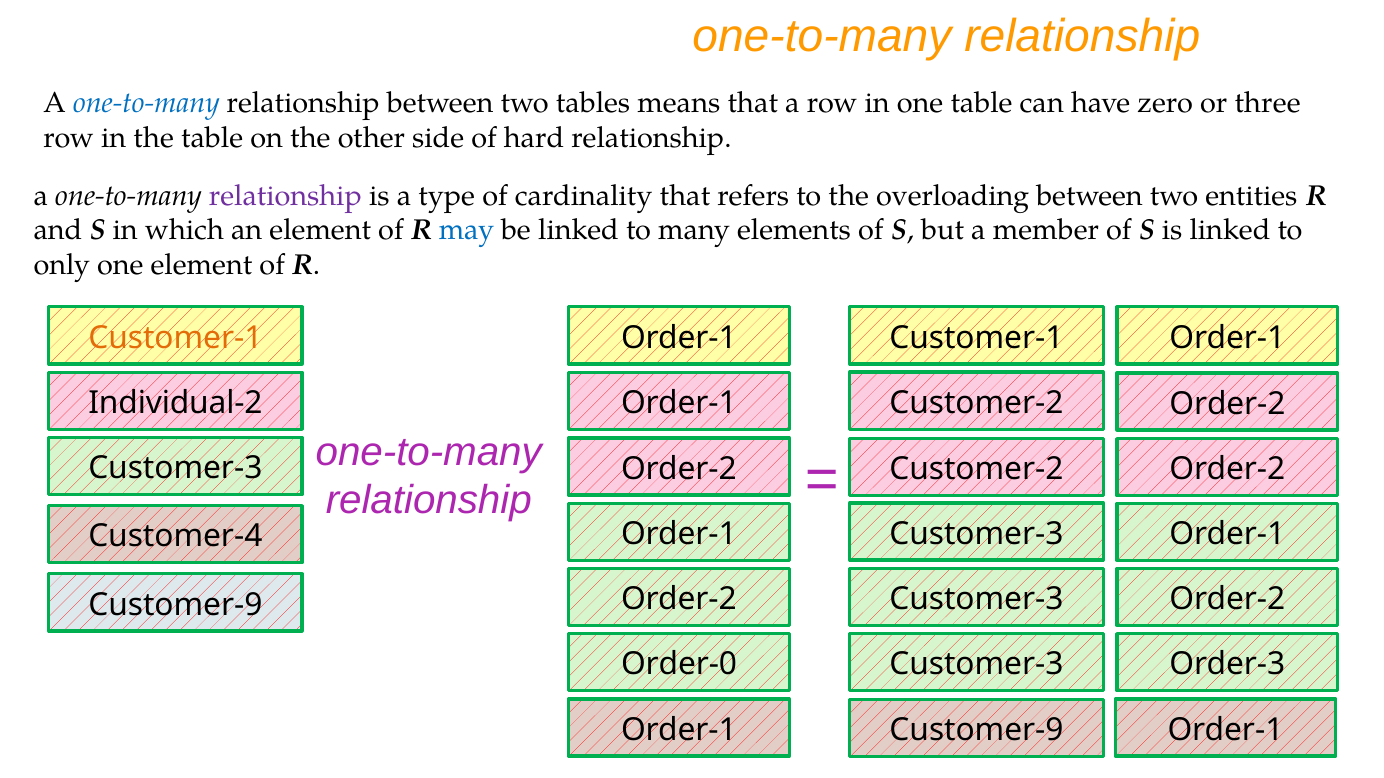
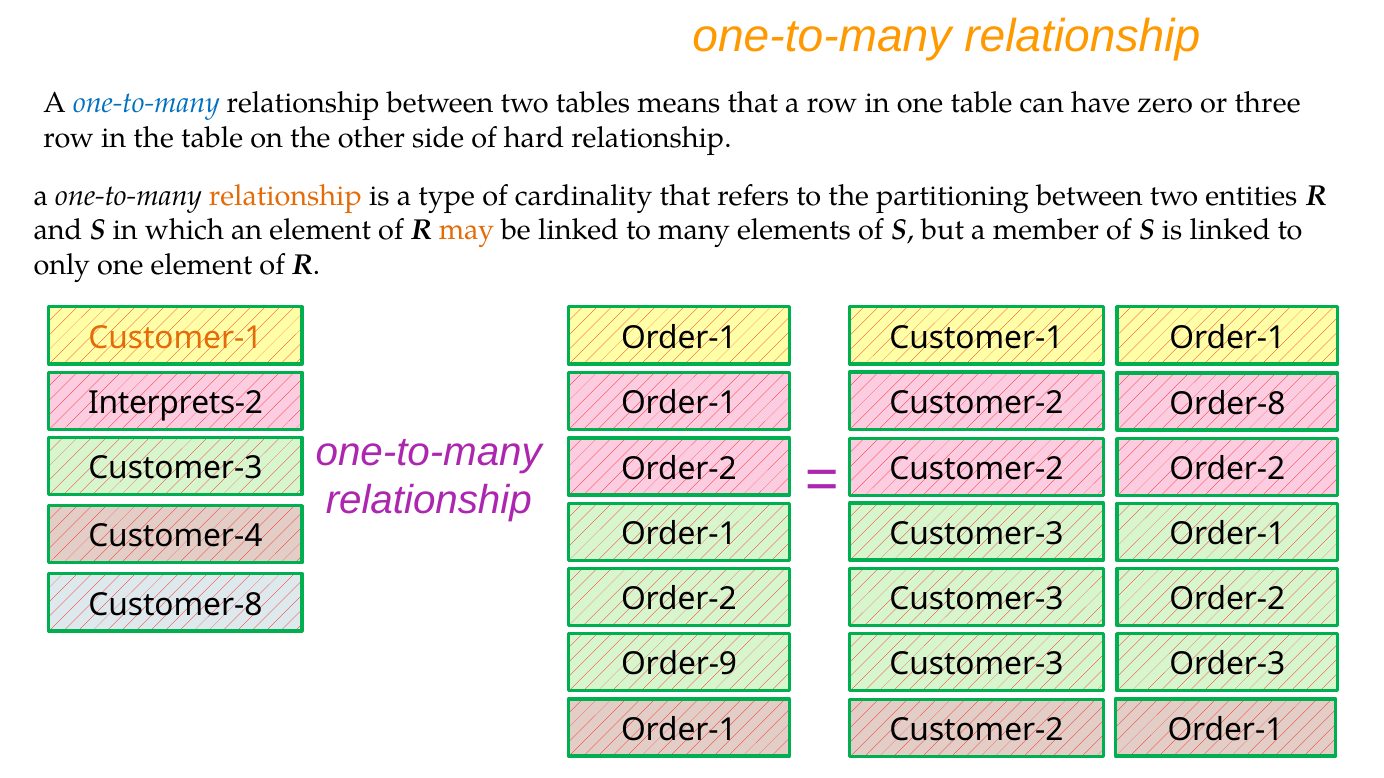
relationship at (285, 196) colour: purple -> orange
overloading: overloading -> partitioning
may colour: blue -> orange
Customer-2 Order-2: Order-2 -> Order-8
Individual-2: Individual-2 -> Interprets-2
Customer-9 at (175, 605): Customer-9 -> Customer-8
Order-0: Order-0 -> Order-9
Customer-9 at (976, 731): Customer-9 -> Customer-2
